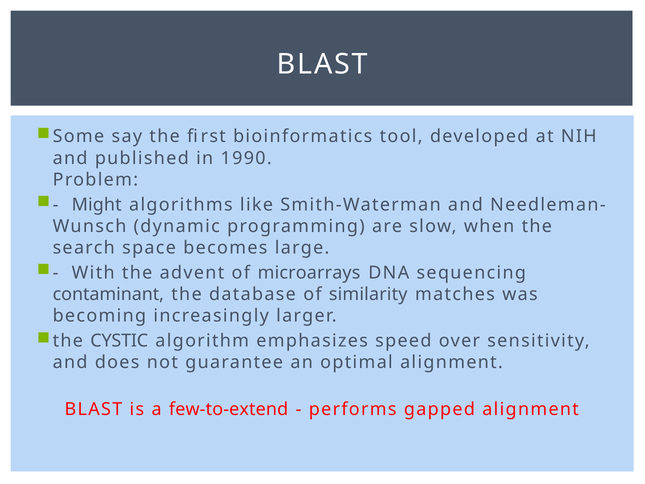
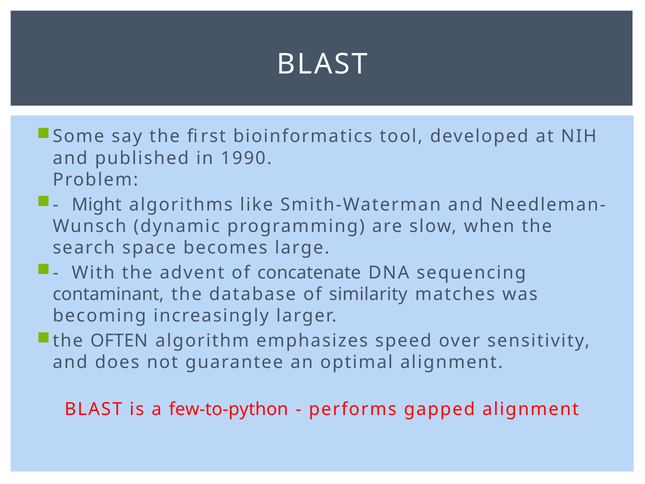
microarrays: microarrays -> concatenate
CYSTIC: CYSTIC -> OFTEN
few-to-extend: few-to-extend -> few-to-python
